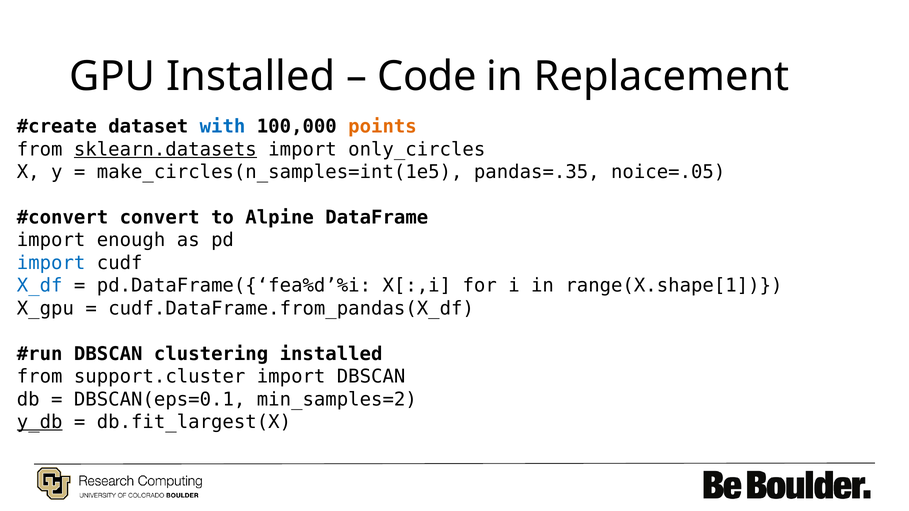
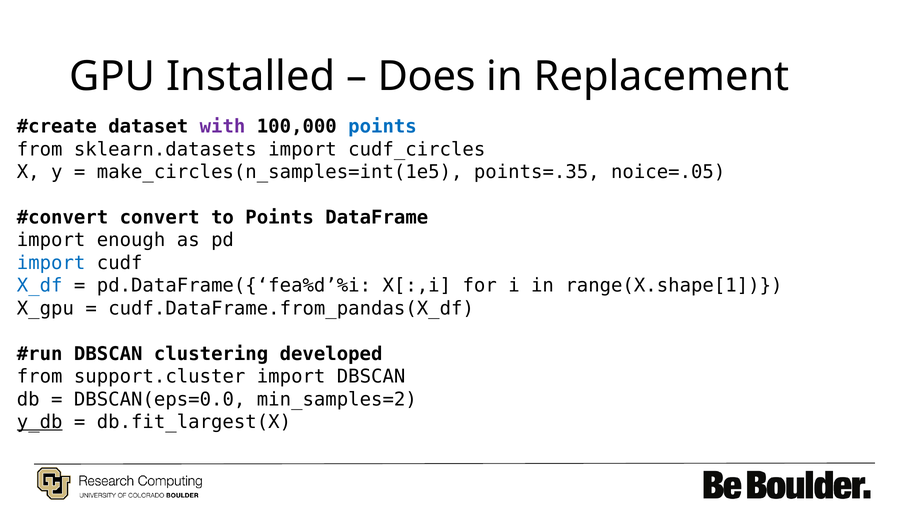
Code: Code -> Does
with colour: blue -> purple
points at (382, 127) colour: orange -> blue
sklearn.datasets underline: present -> none
only_circles: only_circles -> cudf_circles
pandas=.35: pandas=.35 -> points=.35
to Alpine: Alpine -> Points
clustering installed: installed -> developed
DBSCAN(eps=0.1: DBSCAN(eps=0.1 -> DBSCAN(eps=0.0
